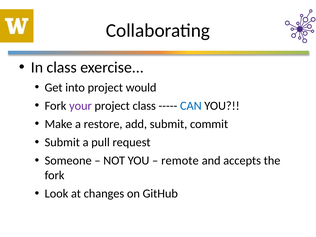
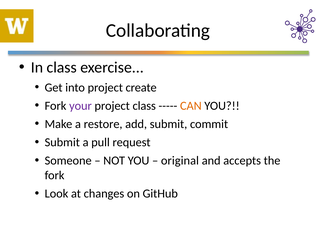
would: would -> create
CAN colour: blue -> orange
remote: remote -> original
